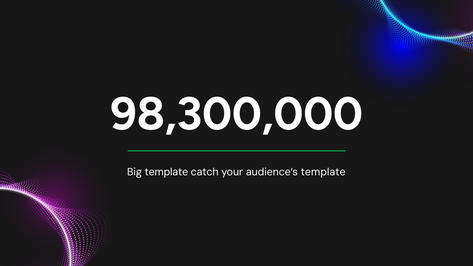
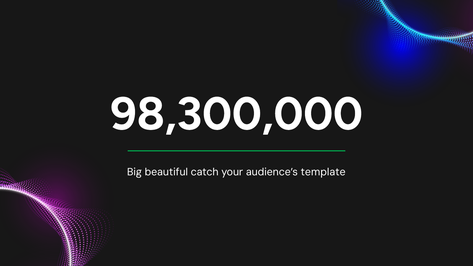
Big template: template -> beautiful
